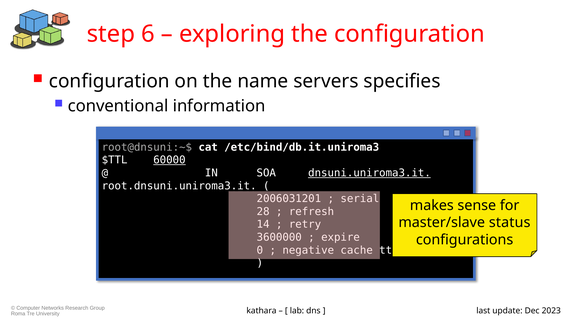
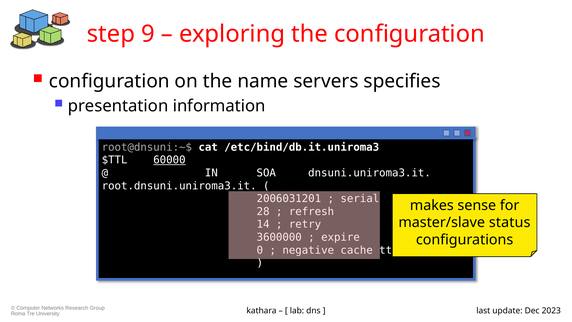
6: 6 -> 9
conventional: conventional -> presentation
dnsuni.uniroma3.it underline: present -> none
